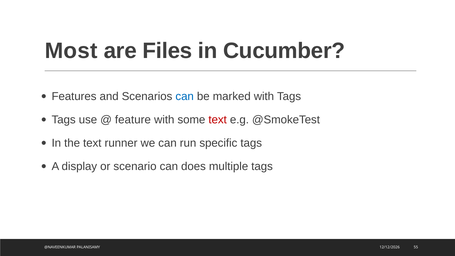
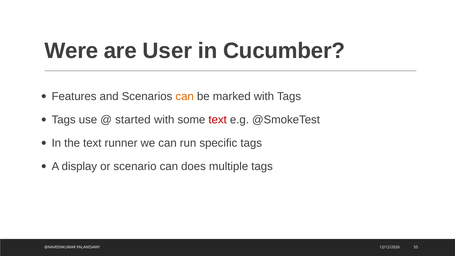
Most: Most -> Were
Files: Files -> User
can at (185, 96) colour: blue -> orange
feature: feature -> started
